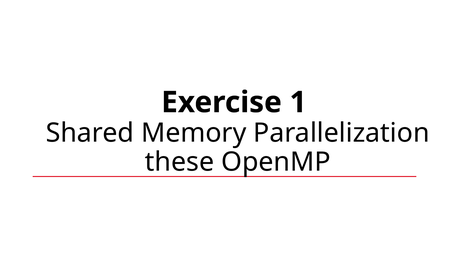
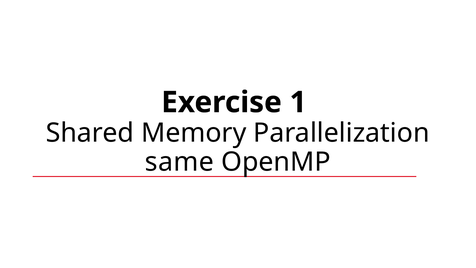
these: these -> same
